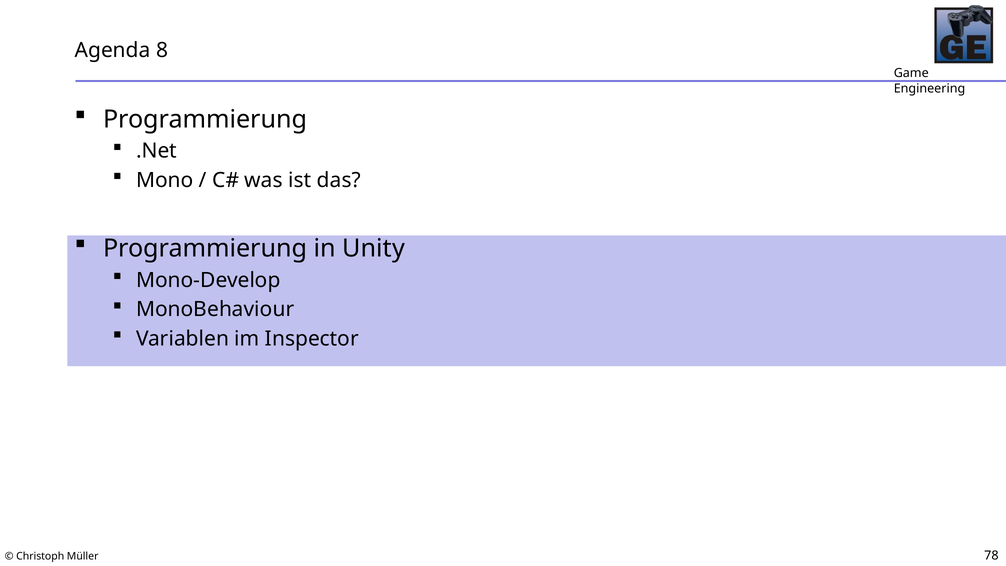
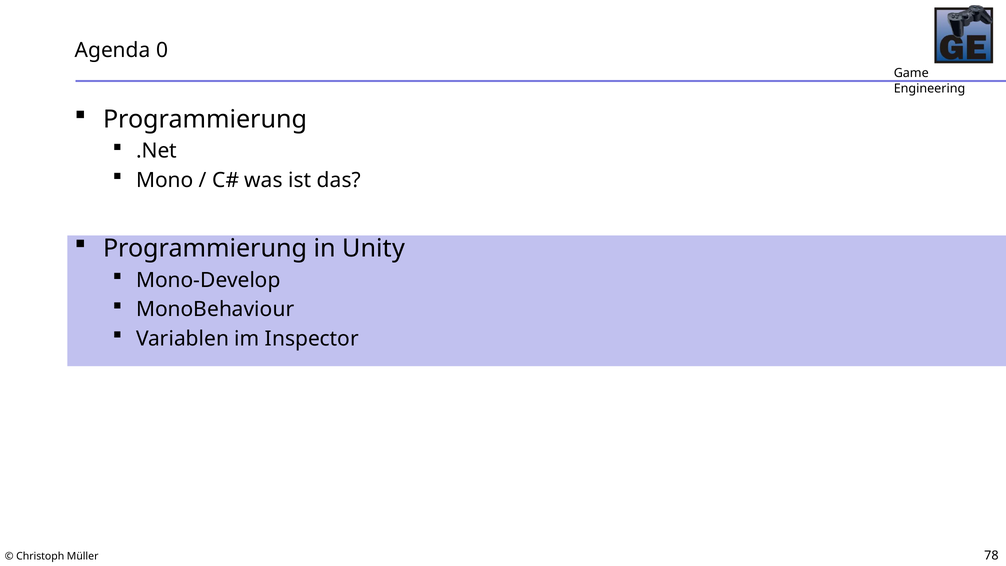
8: 8 -> 0
